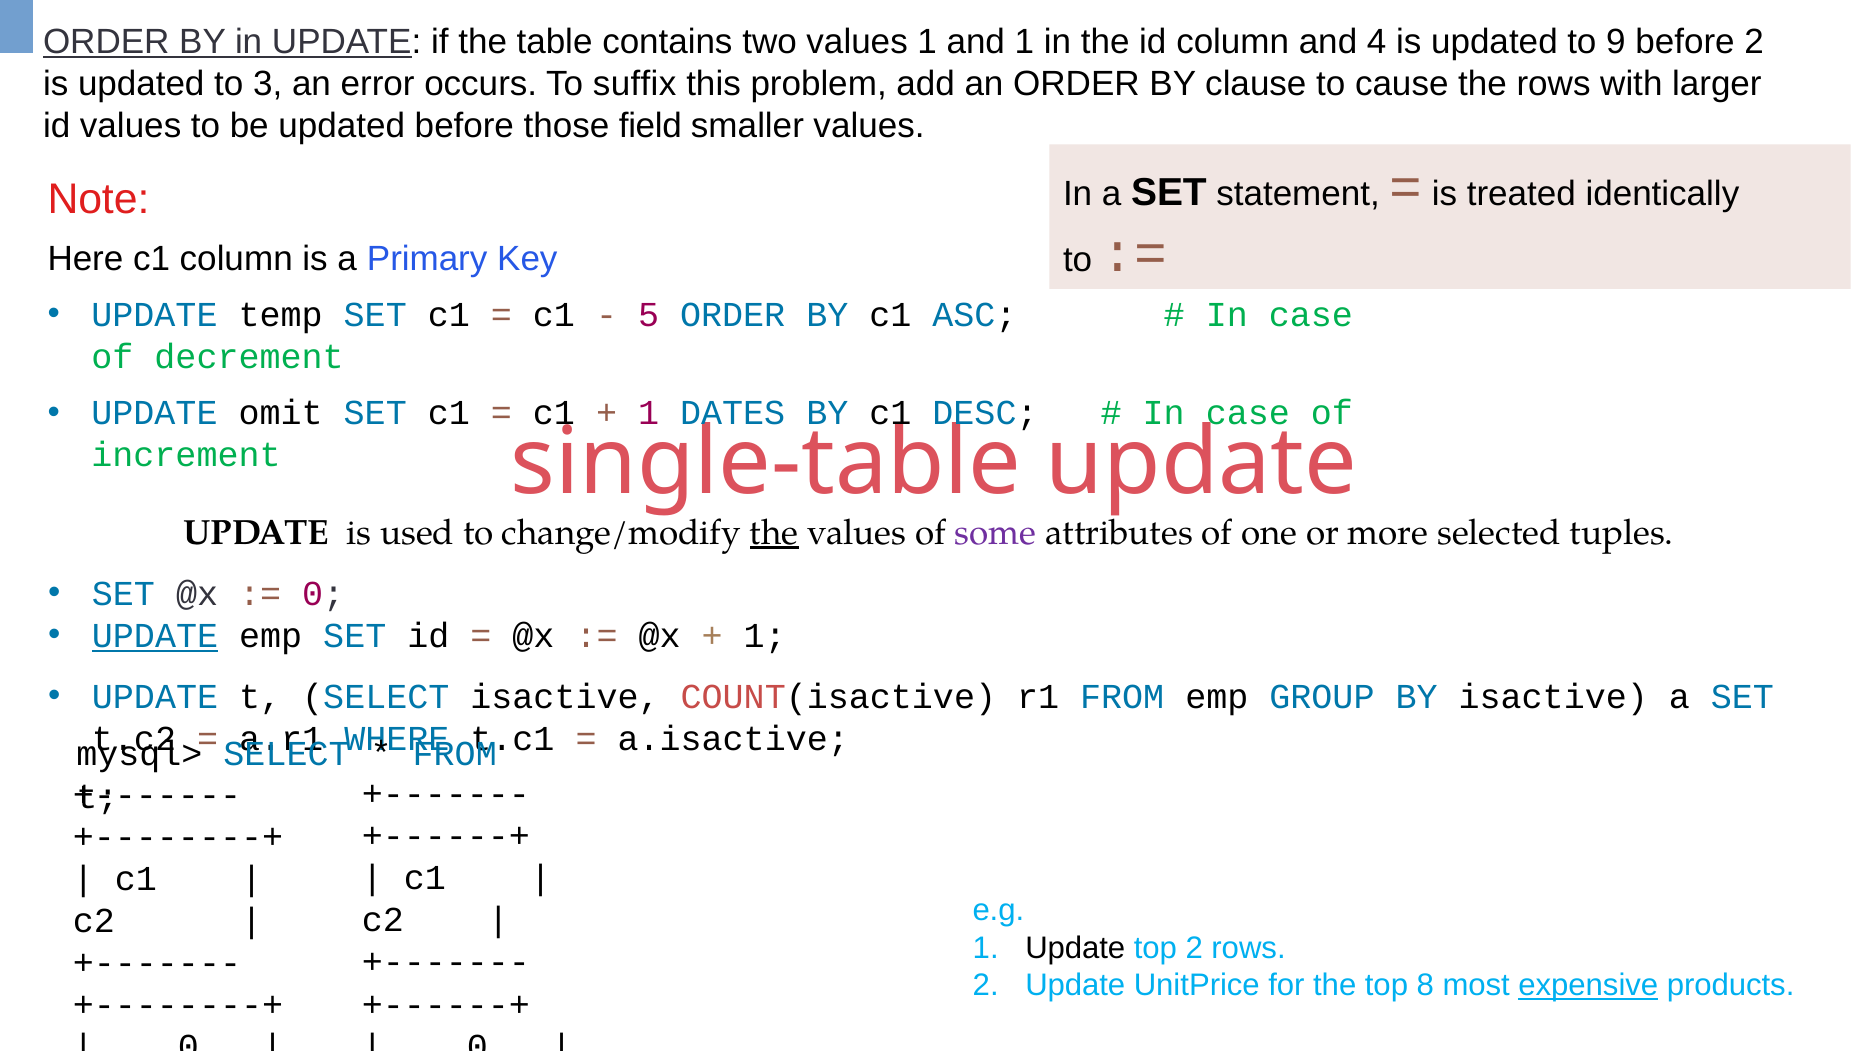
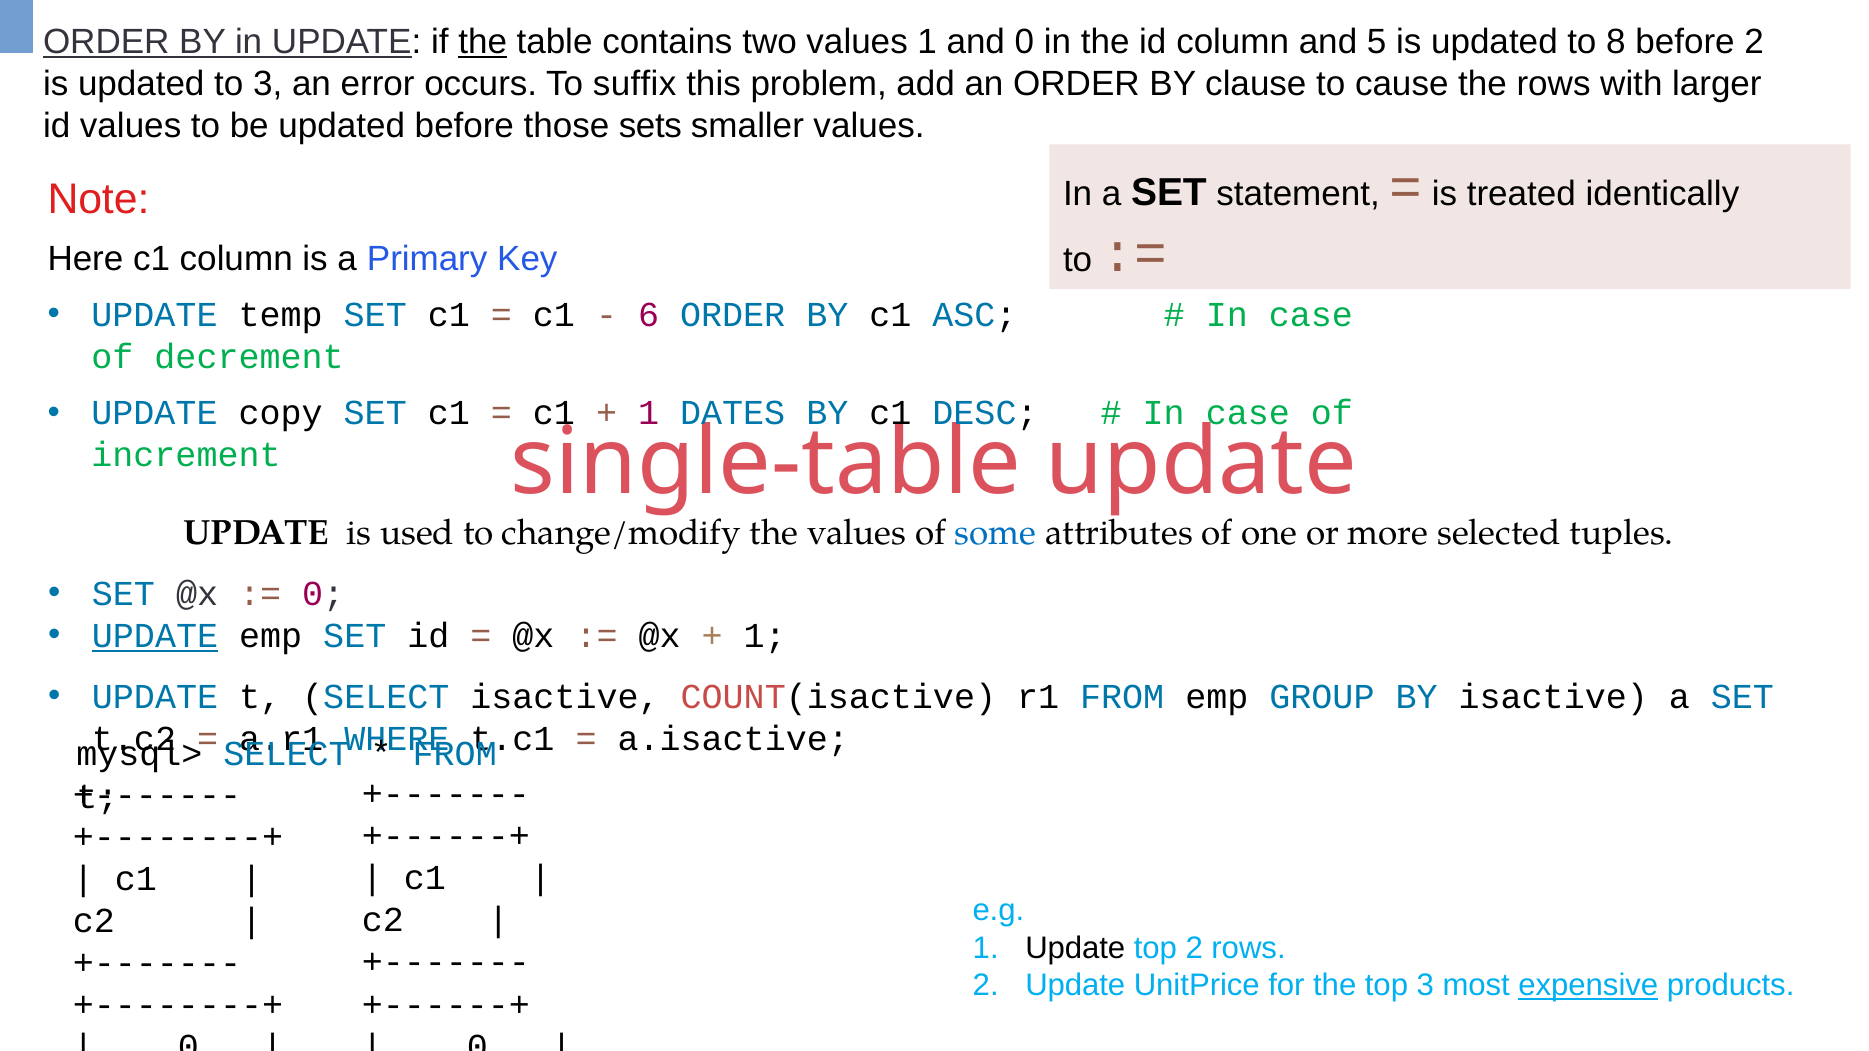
the at (483, 42) underline: none -> present
and 1: 1 -> 0
4: 4 -> 5
9: 9 -> 8
field: field -> sets
5 at (649, 315): 5 -> 6
omit: omit -> copy
the at (774, 533) underline: present -> none
some colour: purple -> blue
top 8: 8 -> 3
